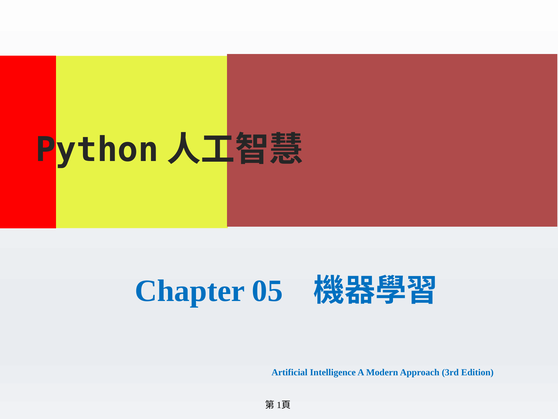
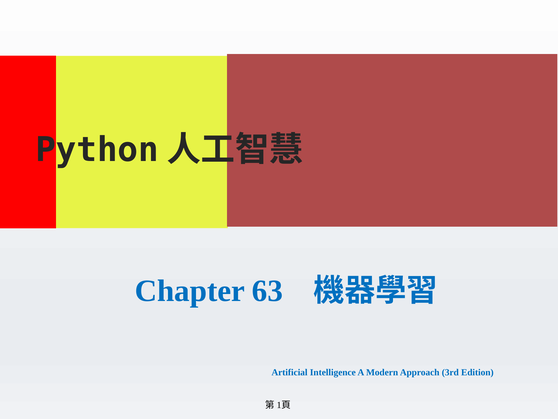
05: 05 -> 63
